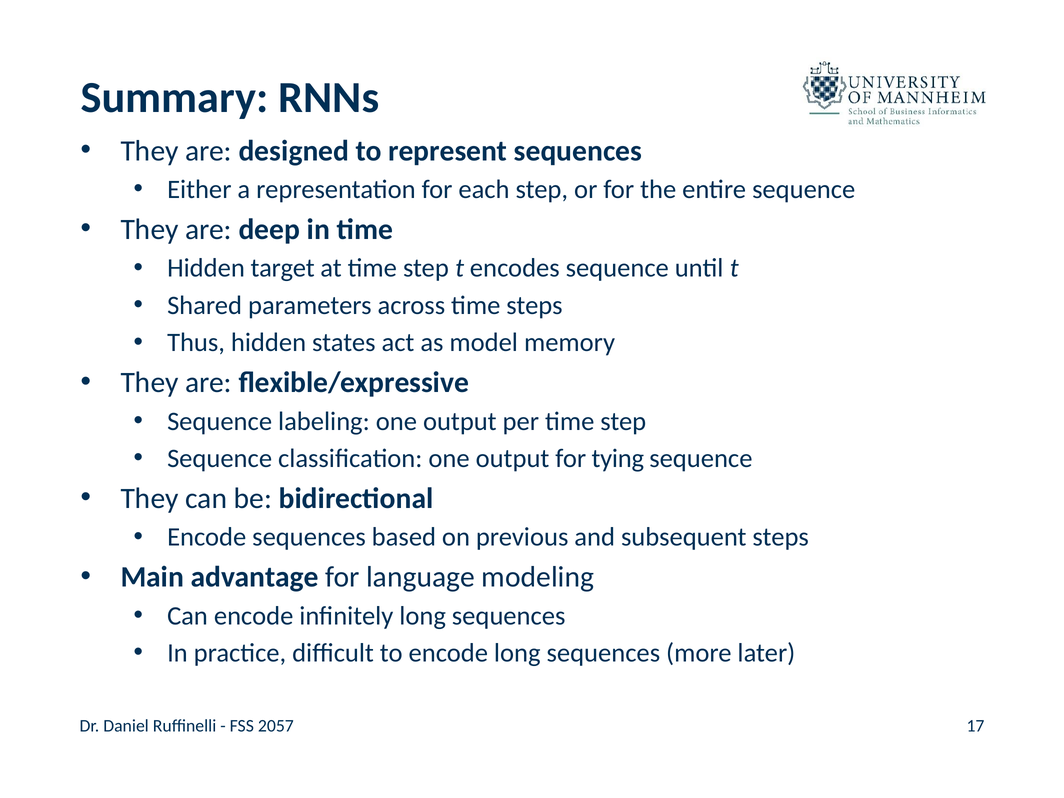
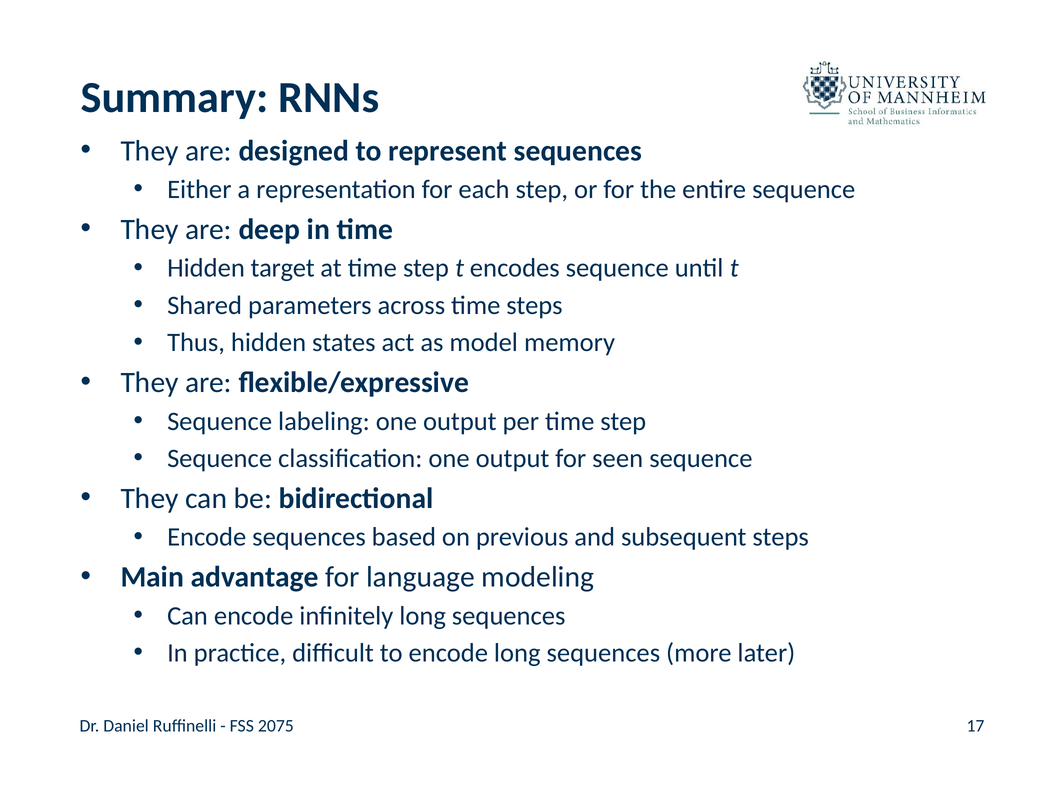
tying: tying -> seen
2057: 2057 -> 2075
